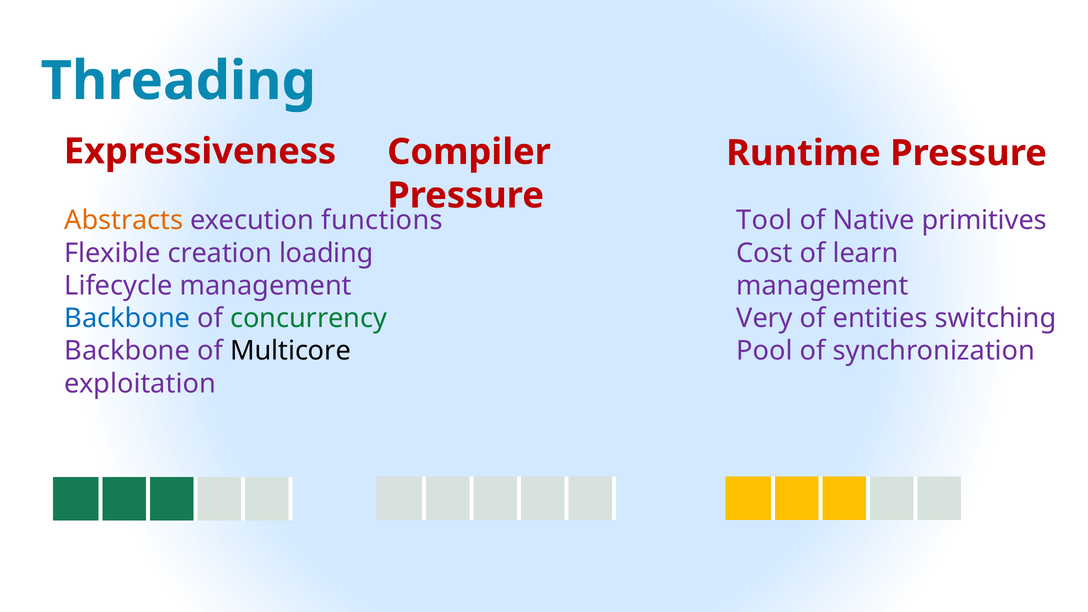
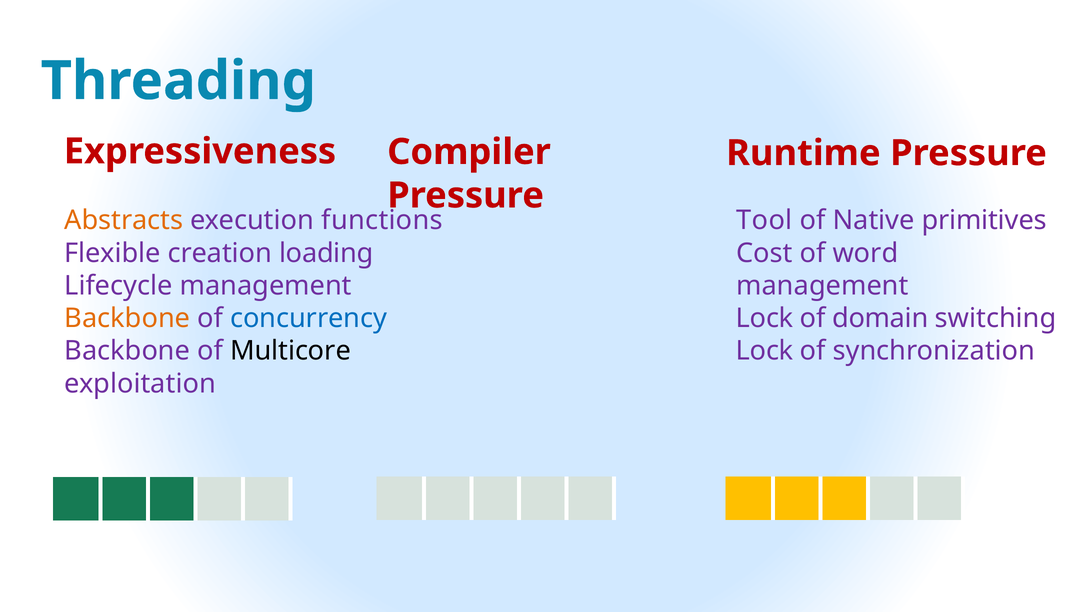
learn: learn -> word
Backbone at (127, 318) colour: blue -> orange
concurrency colour: green -> blue
Very at (765, 318): Very -> Lock
entities: entities -> domain
Pool at (765, 351): Pool -> Lock
